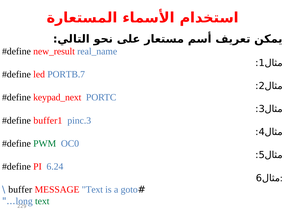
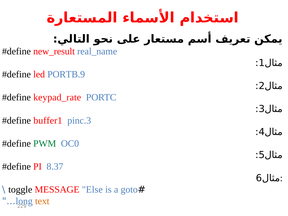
PORTB.7: PORTB.7 -> PORTB.9
keypad_next: keypad_next -> keypad_rate
6.24: 6.24 -> 8.37
buffer: buffer -> toggle
MESSAGE Text: Text -> Else
text at (42, 201) colour: green -> orange
